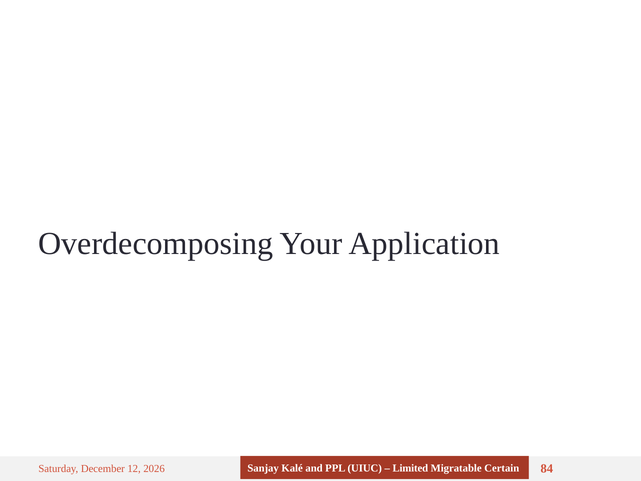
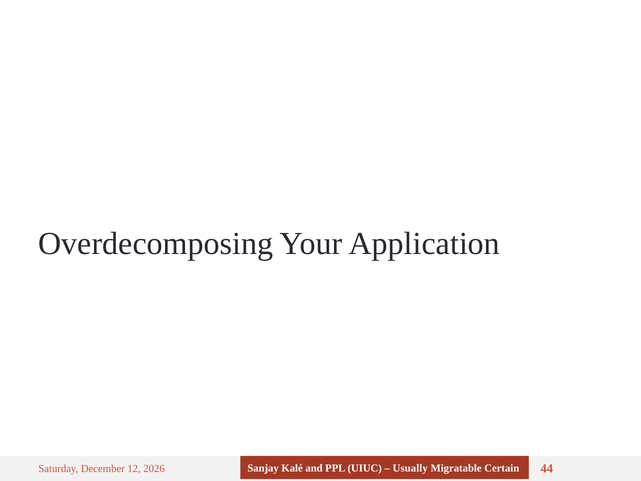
Limited: Limited -> Usually
84: 84 -> 44
